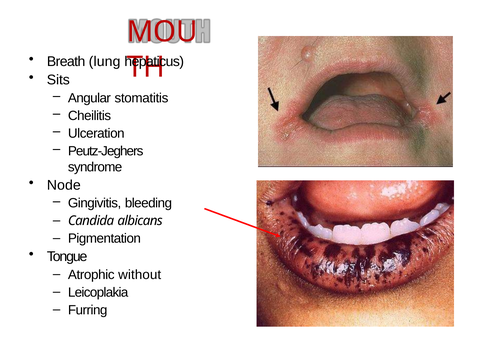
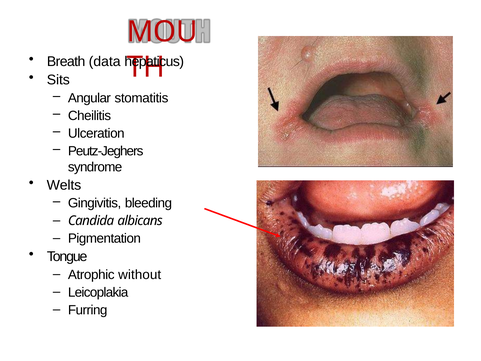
lung: lung -> data
Node: Node -> Welts
